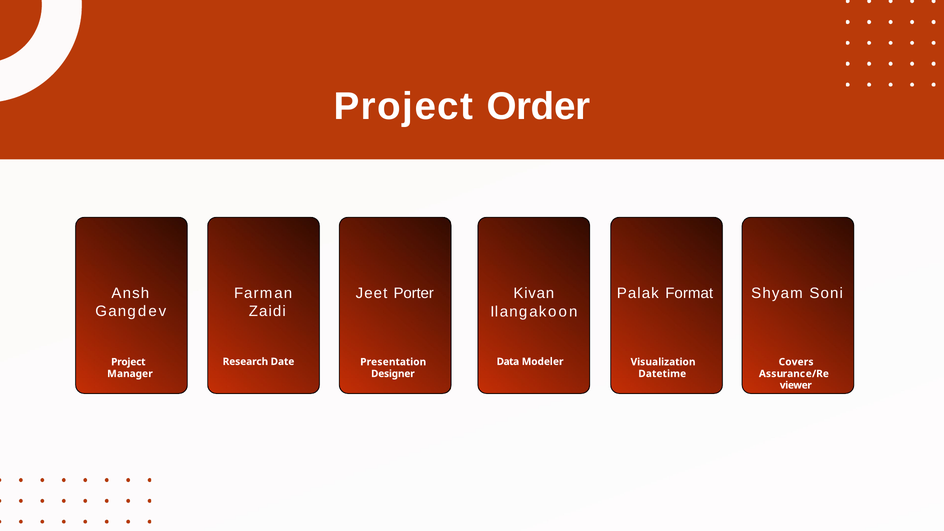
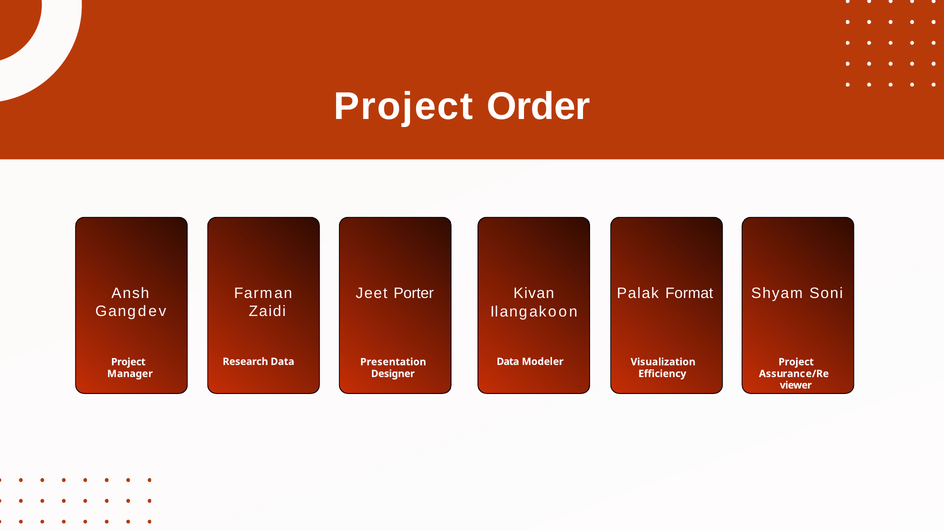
Research Date: Date -> Data
Covers at (796, 362): Covers -> Project
Datetime: Datetime -> Efficiency
